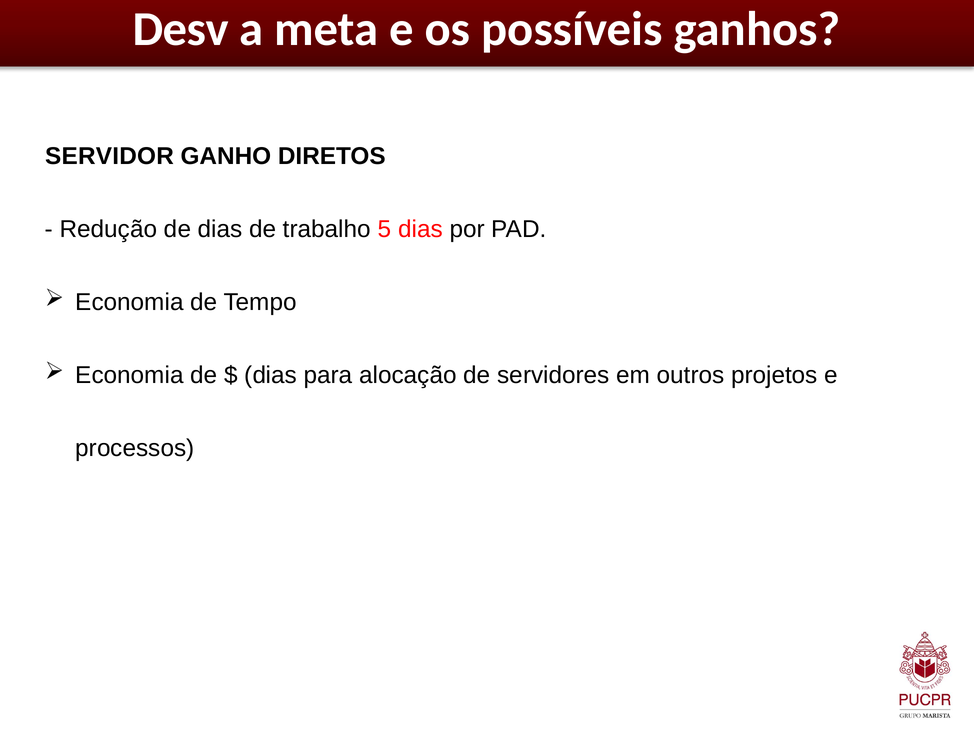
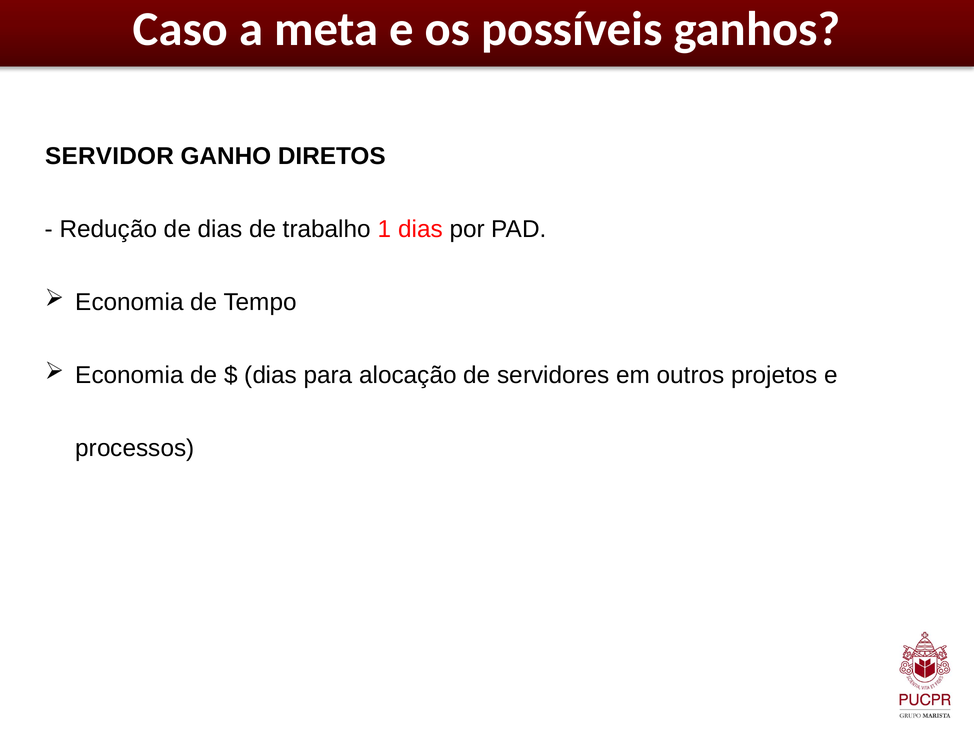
Desv: Desv -> Caso
5: 5 -> 1
